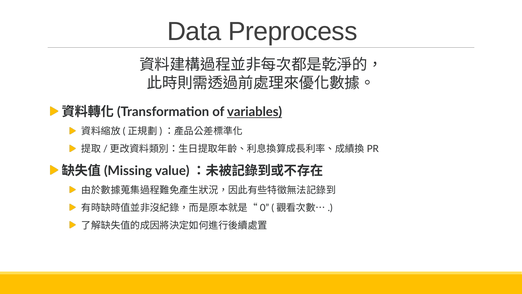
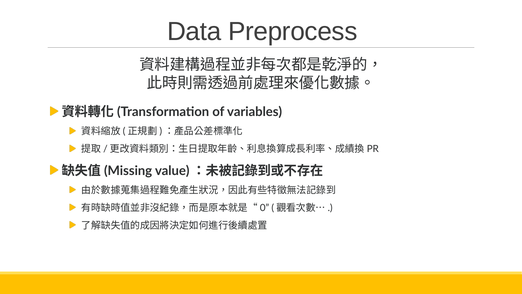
variables underline: present -> none
